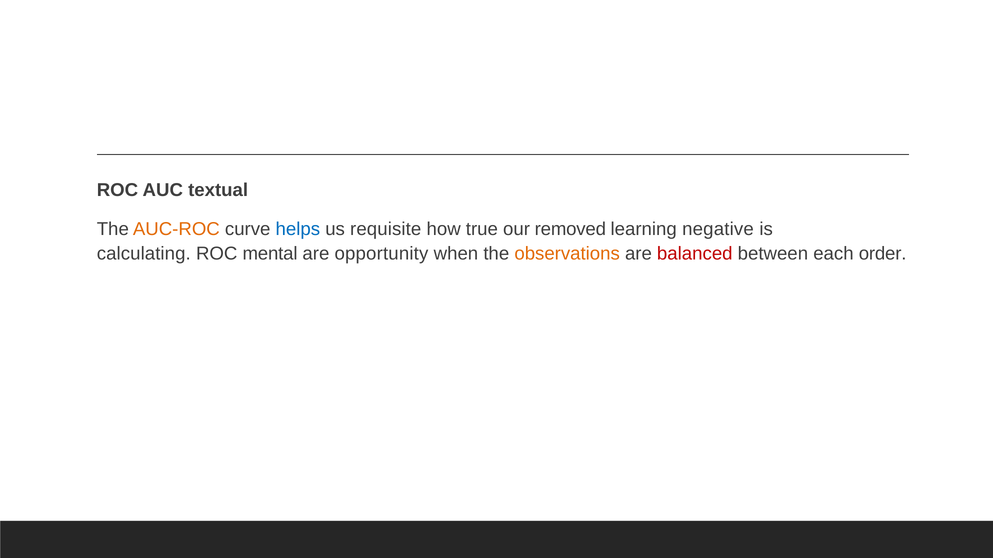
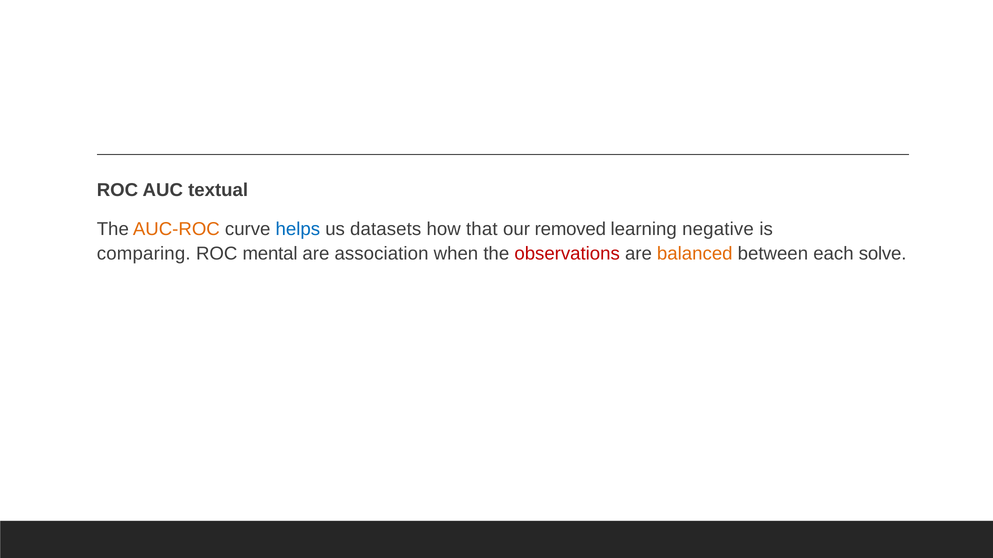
requisite: requisite -> datasets
true: true -> that
calculating: calculating -> comparing
opportunity: opportunity -> association
observations colour: orange -> red
balanced colour: red -> orange
order: order -> solve
